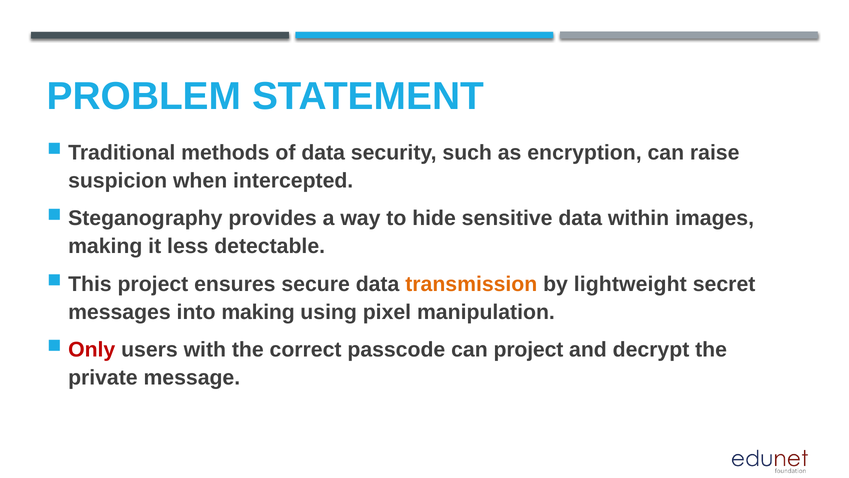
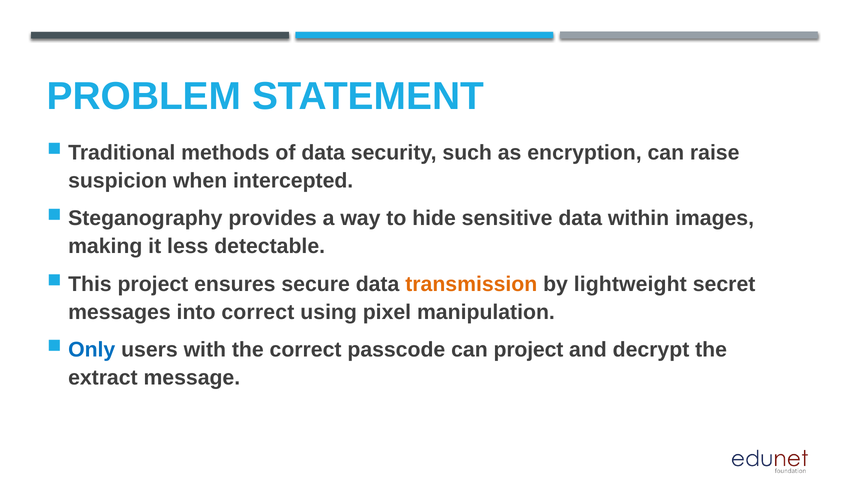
into making: making -> correct
Only colour: red -> blue
private: private -> extract
